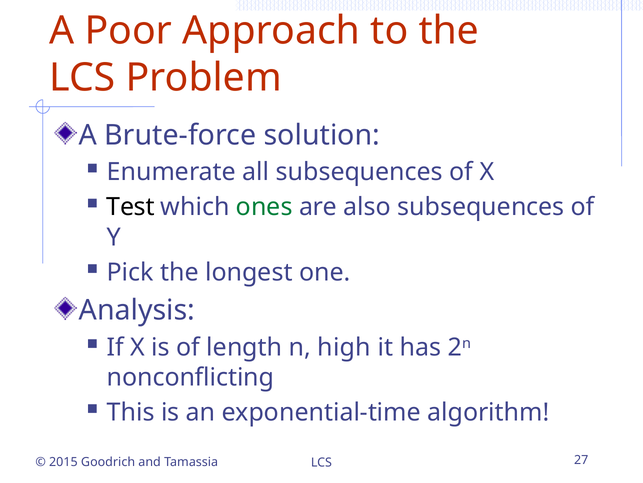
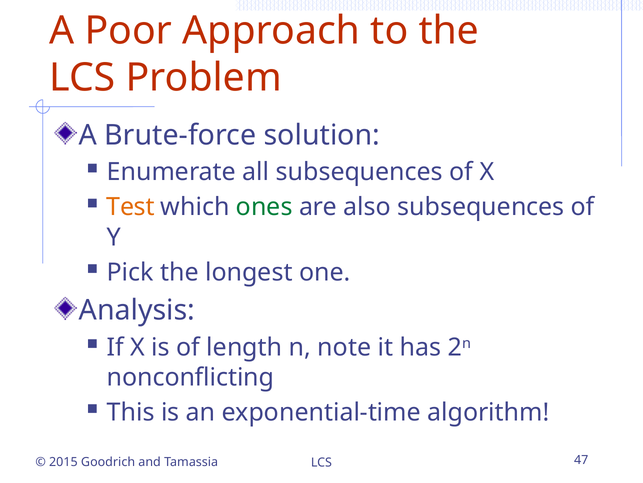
Test colour: black -> orange
high: high -> note
27: 27 -> 47
